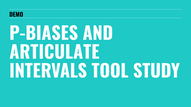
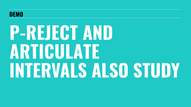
P-BIASES: P-BIASES -> P-REJECT
TOOL: TOOL -> ALSO
